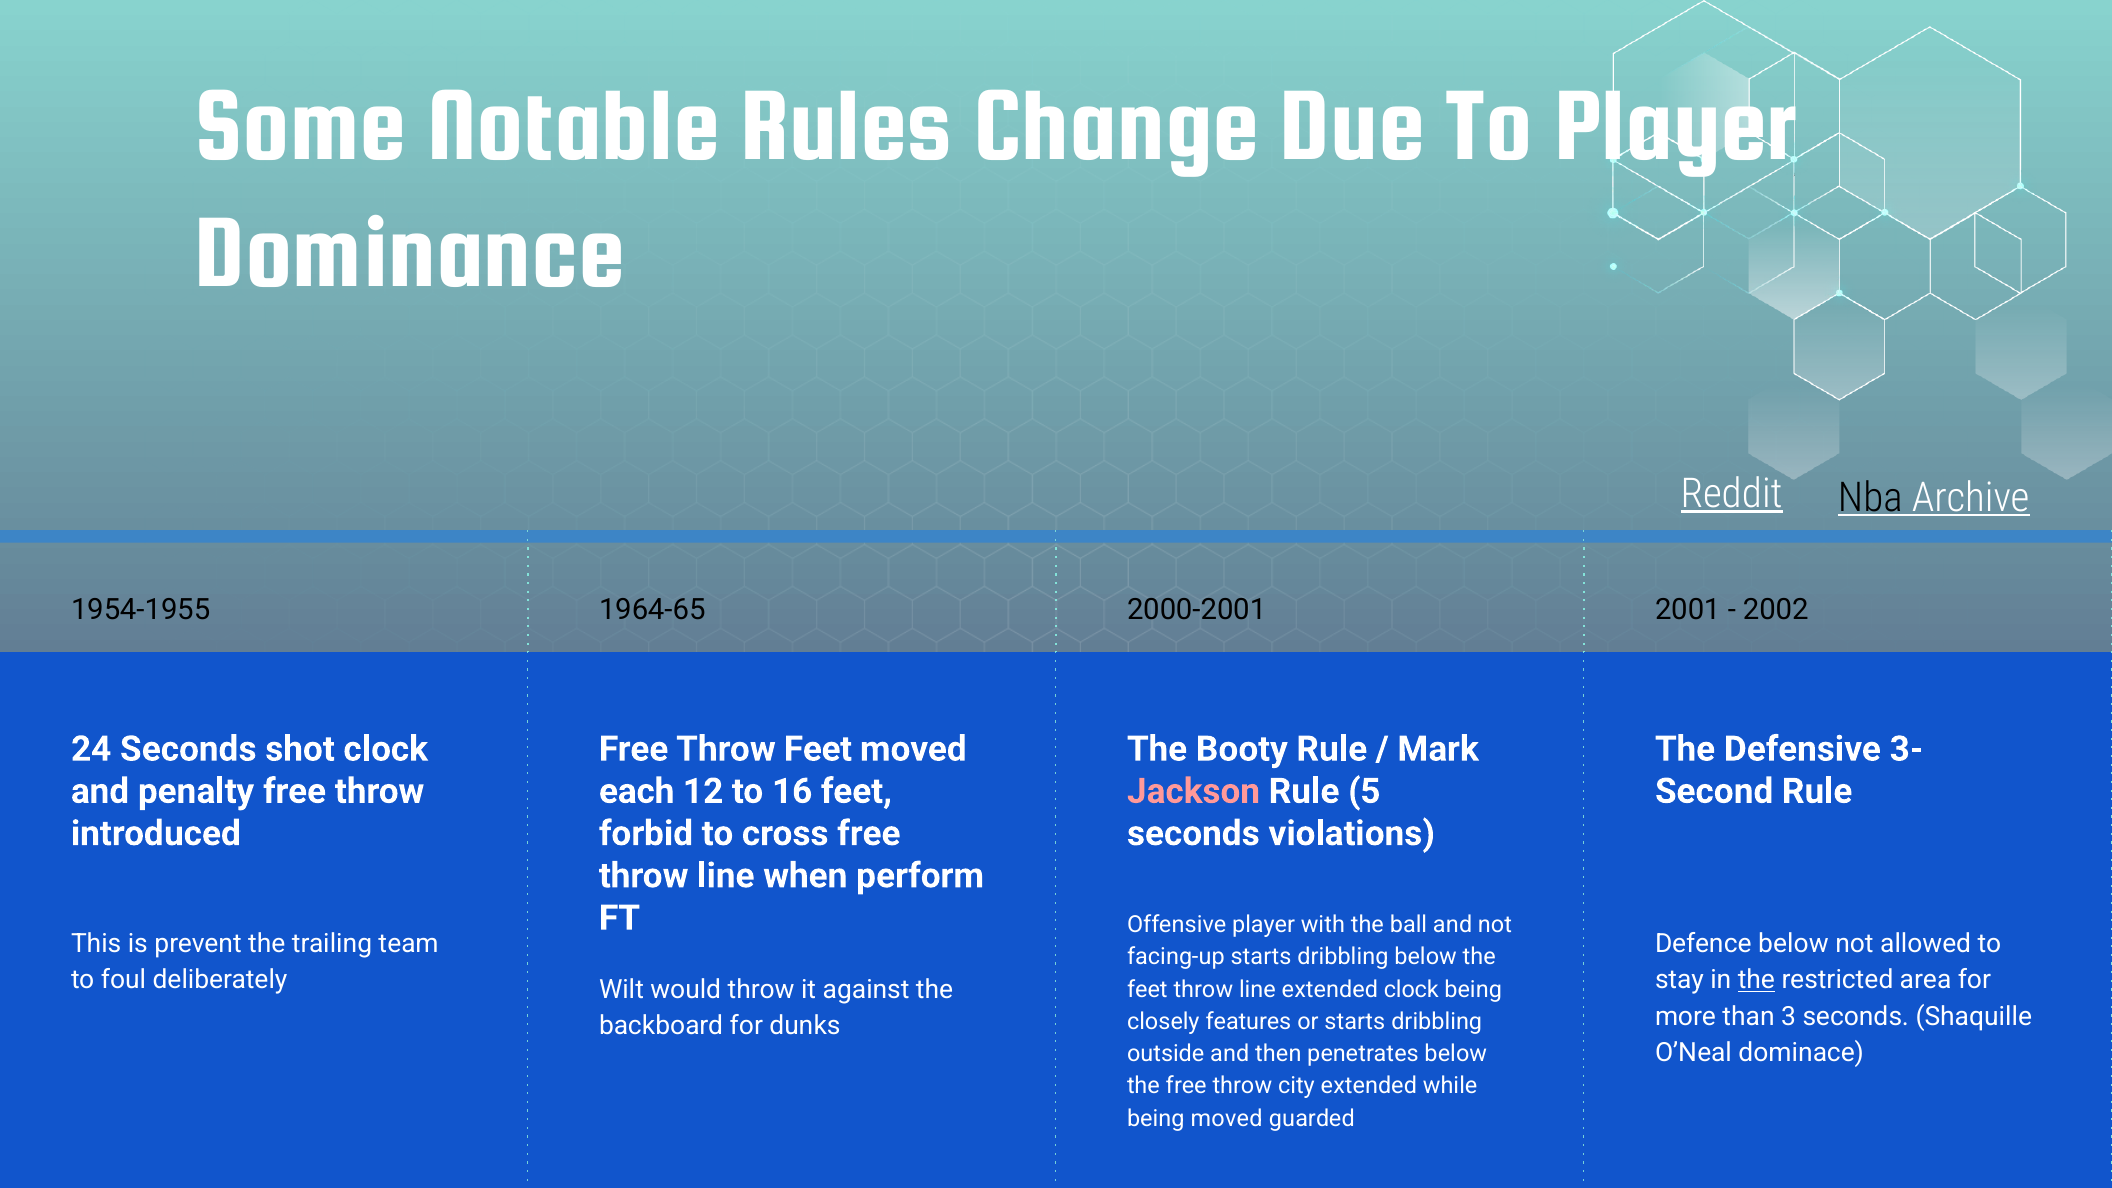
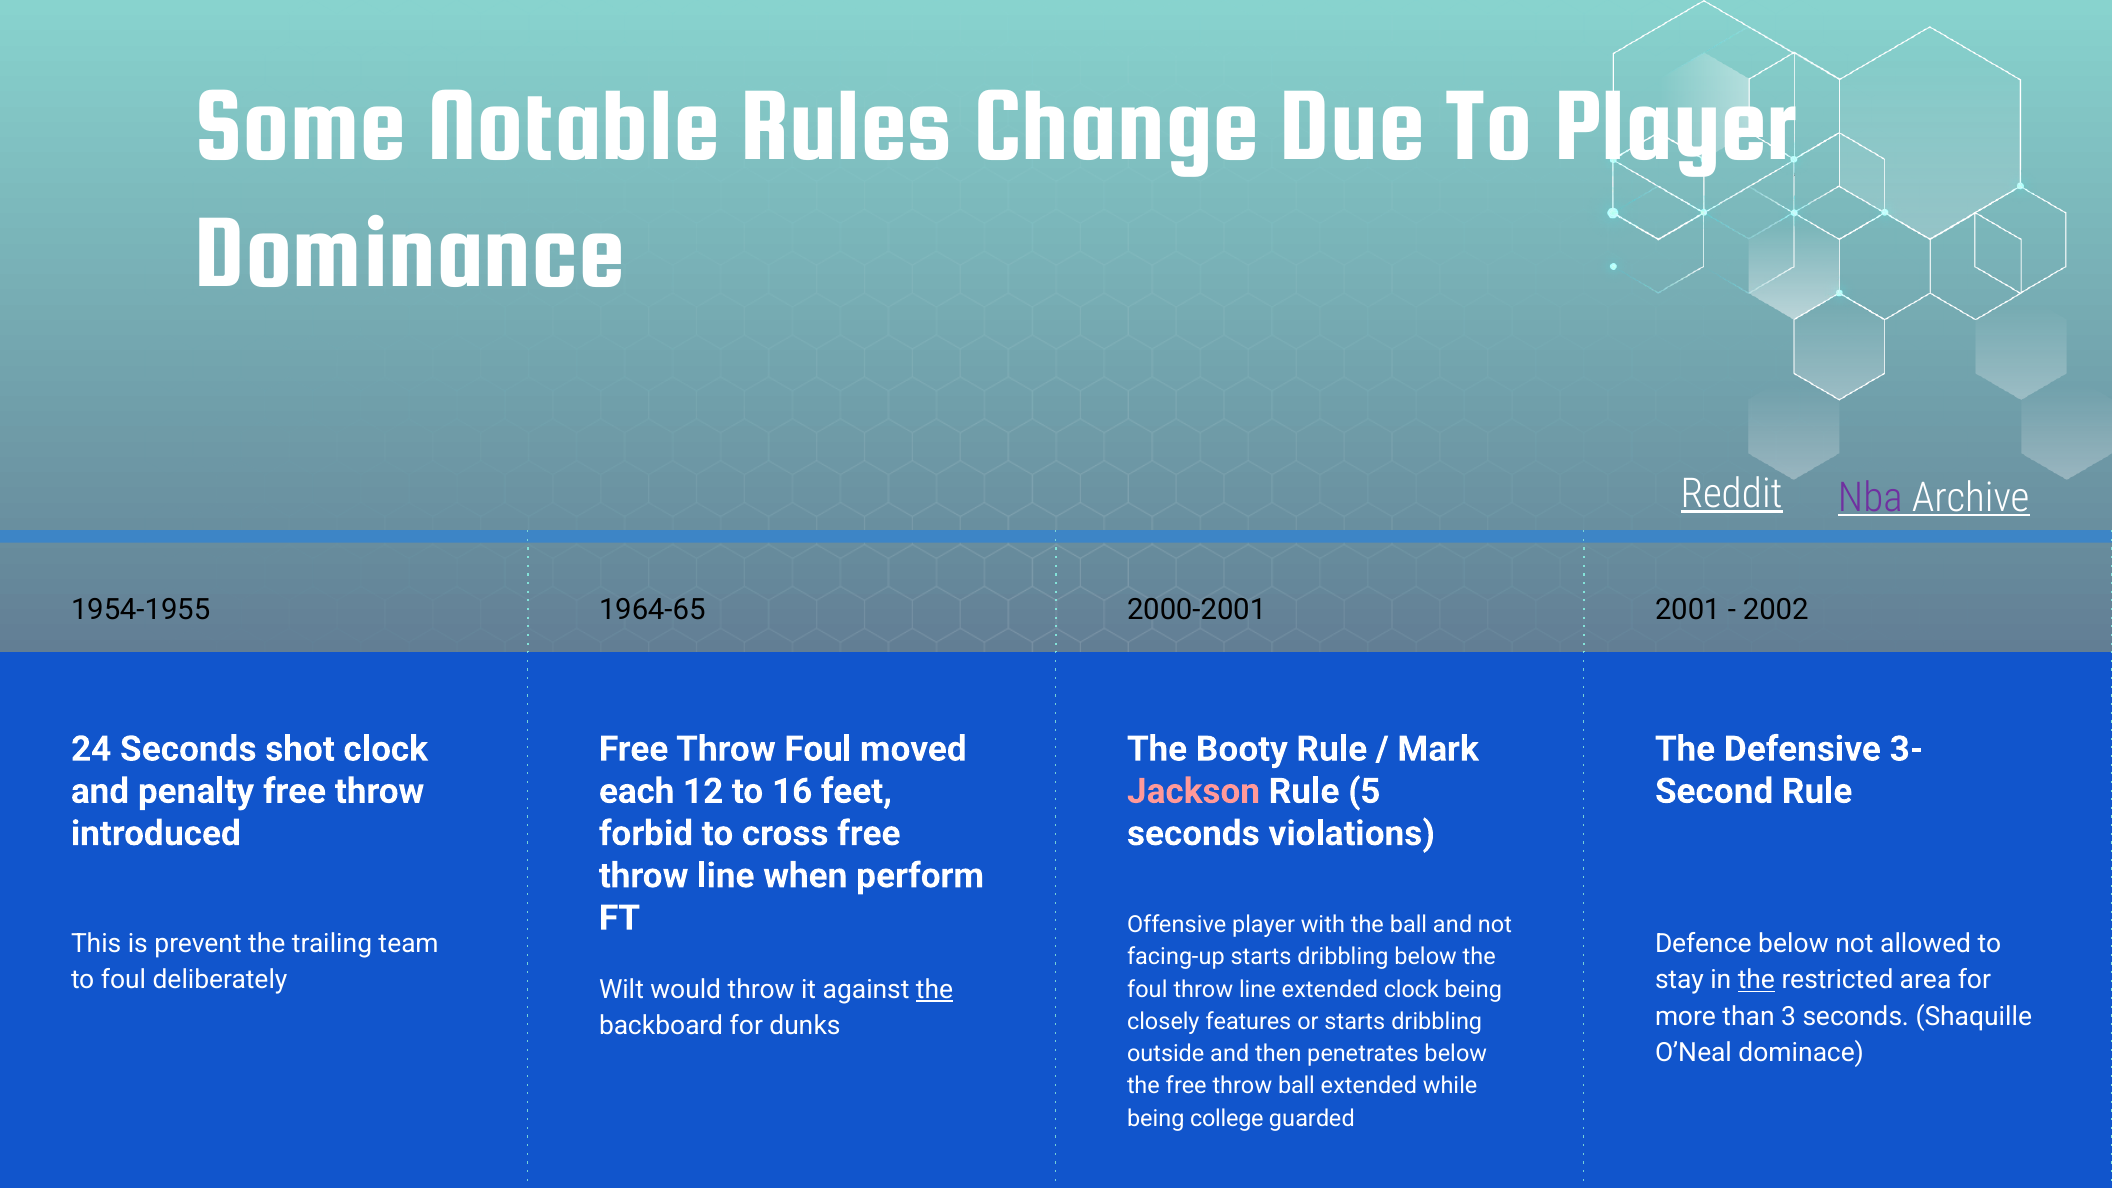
Nba colour: black -> purple
Throw Feet: Feet -> Foul
the at (935, 989) underline: none -> present
feet at (1147, 989): feet -> foul
throw city: city -> ball
being moved: moved -> college
